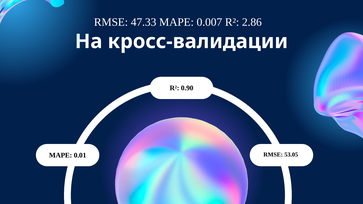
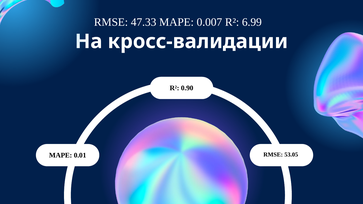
2.86: 2.86 -> 6.99
